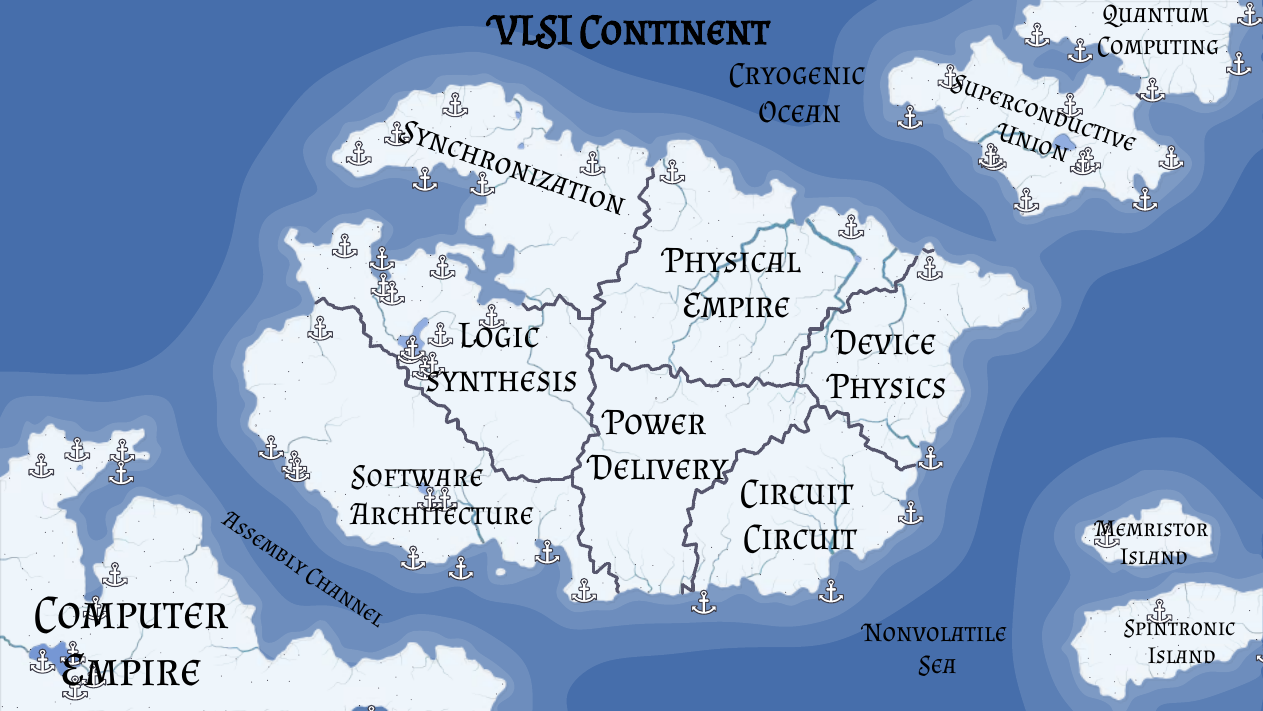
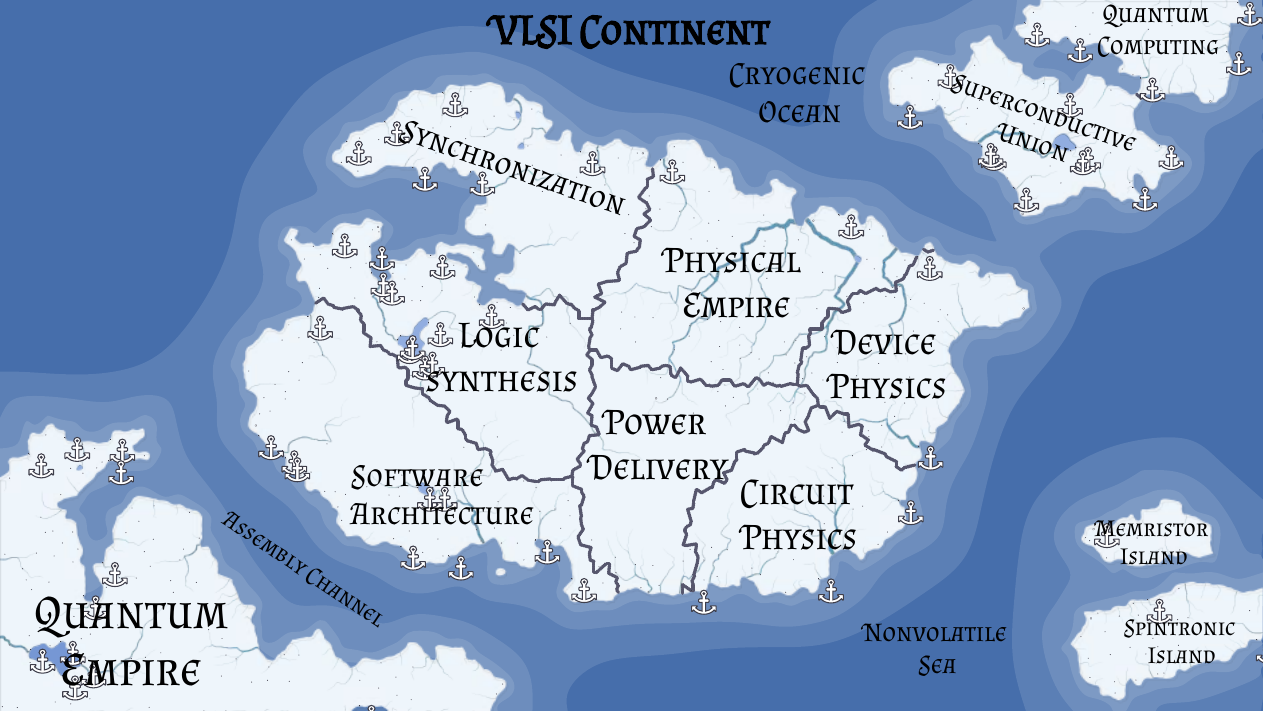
Circuit at (800, 536): Circuit -> Physics
Computer at (131, 612): Computer -> Quantum
